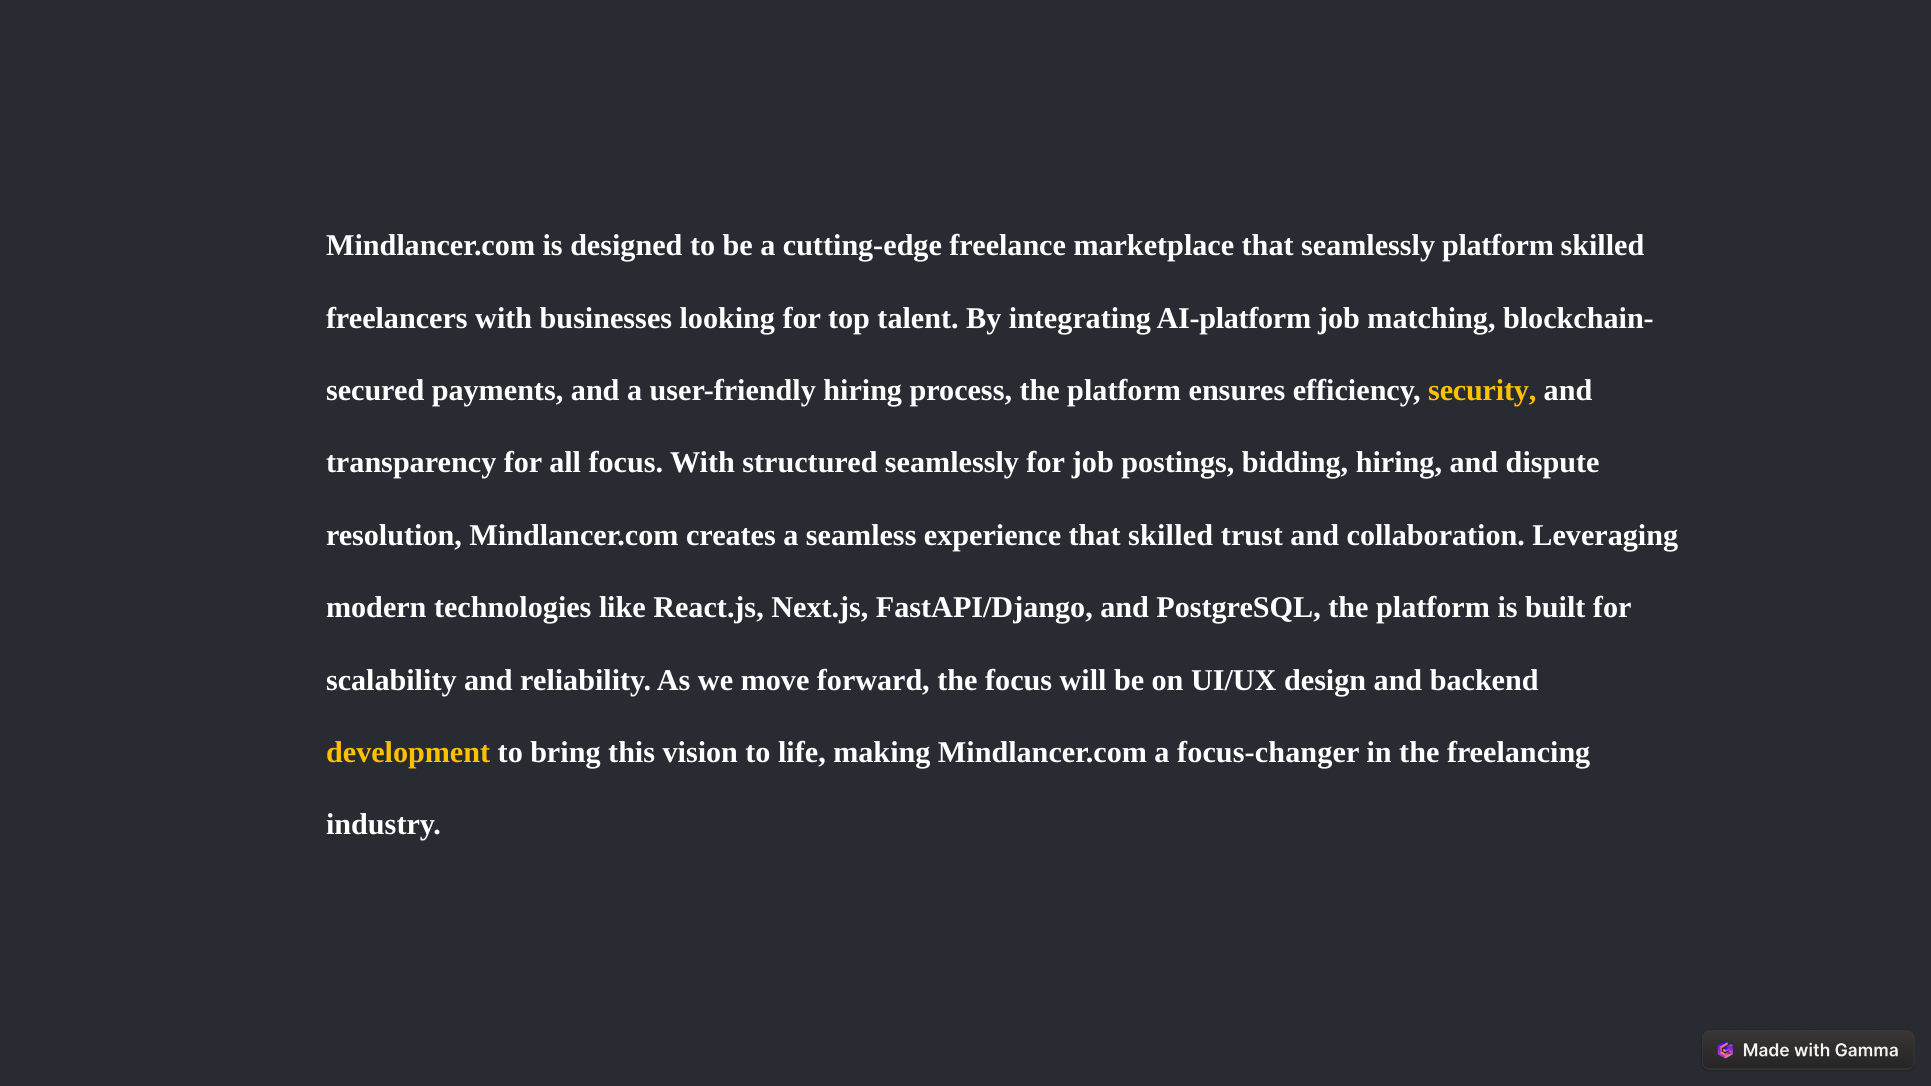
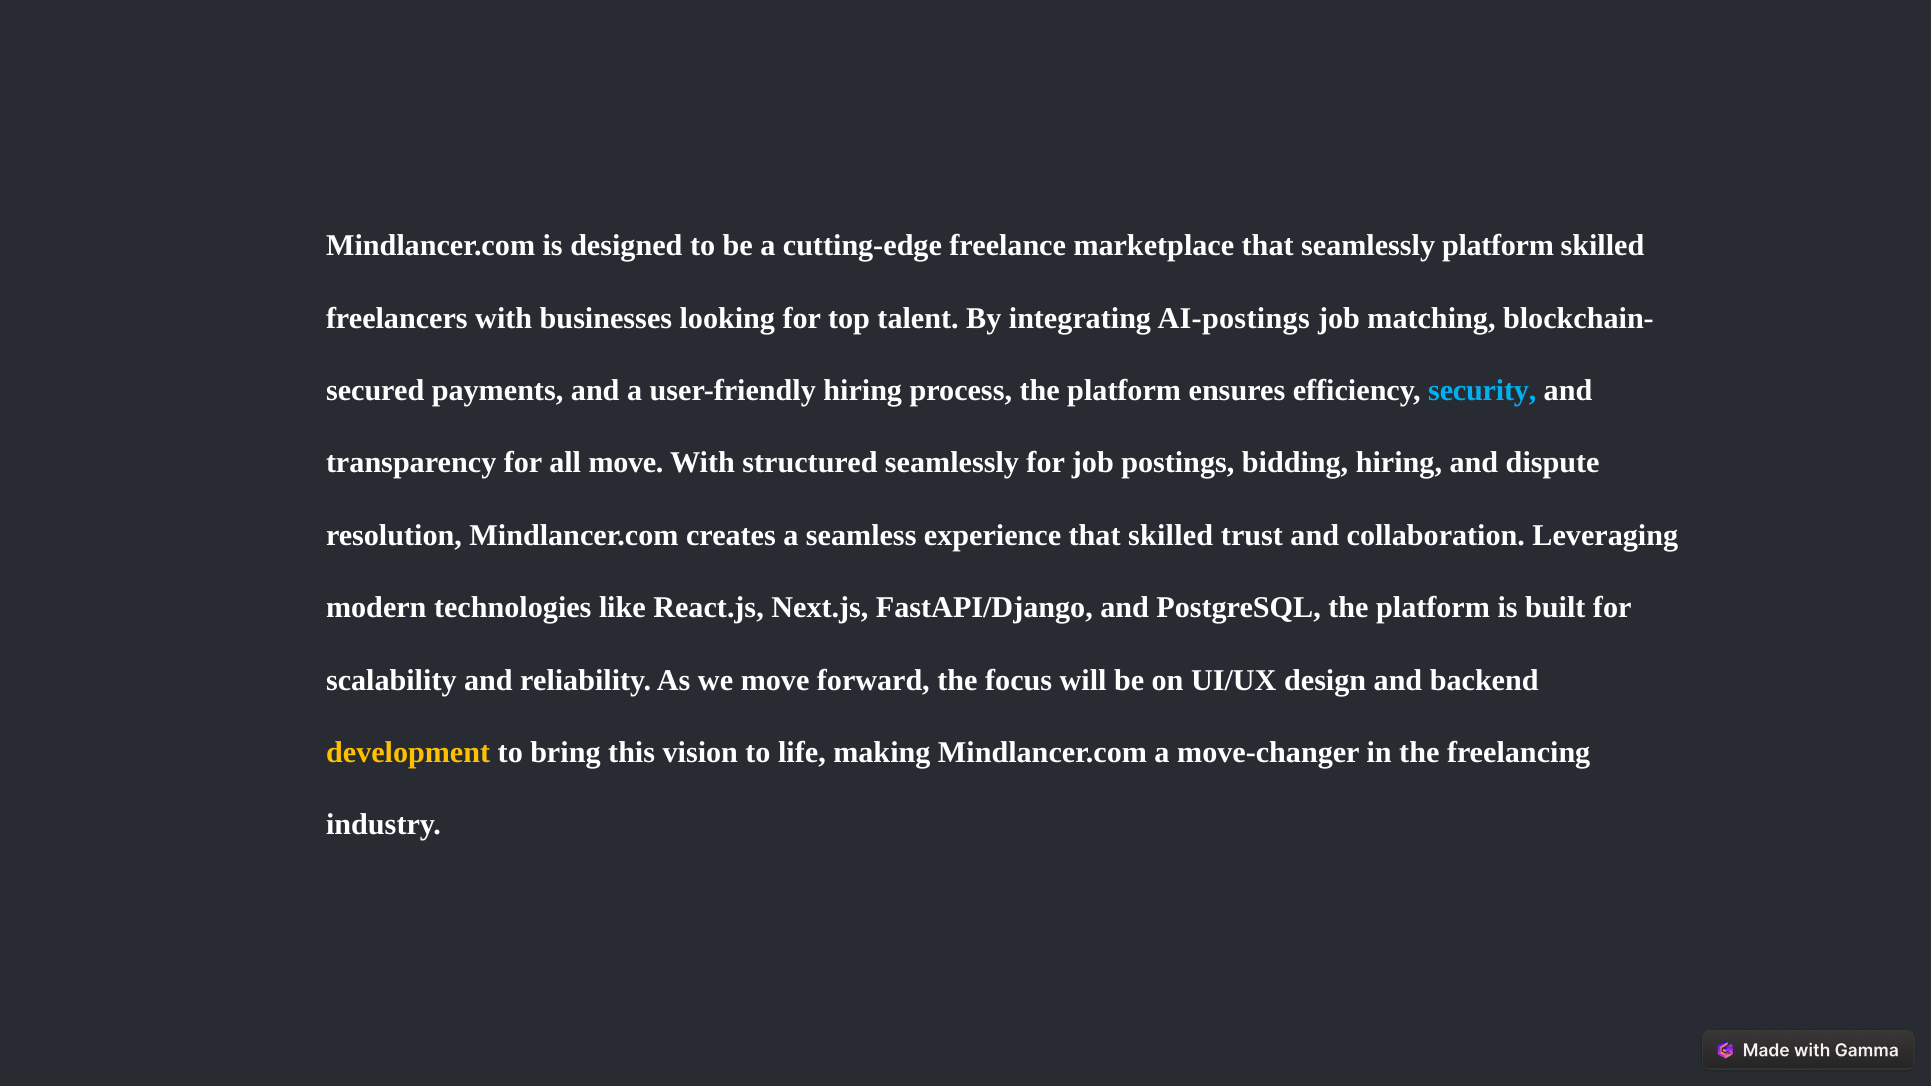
AI-platform: AI-platform -> AI-postings
security colour: yellow -> light blue
all focus: focus -> move
focus-changer: focus-changer -> move-changer
